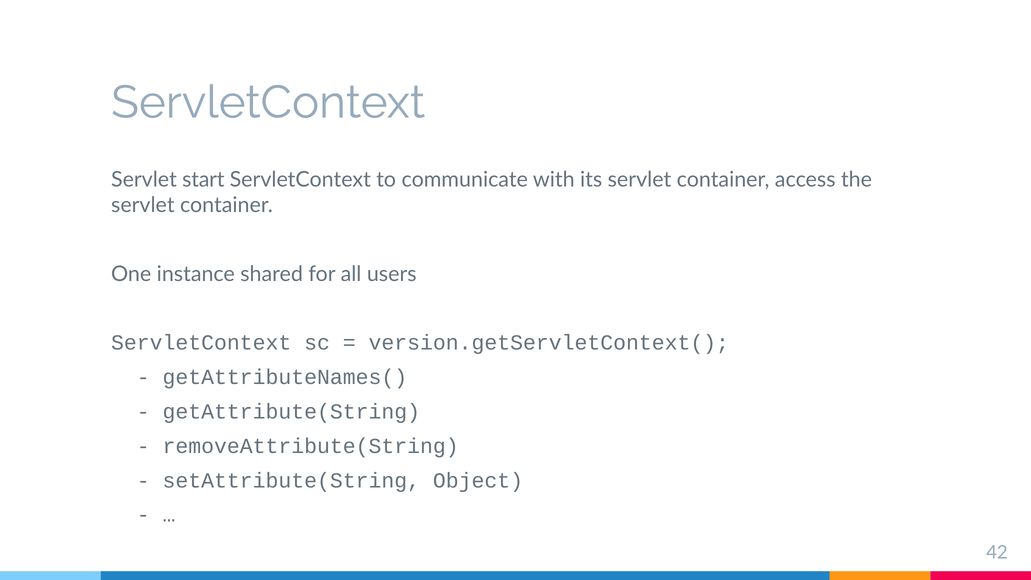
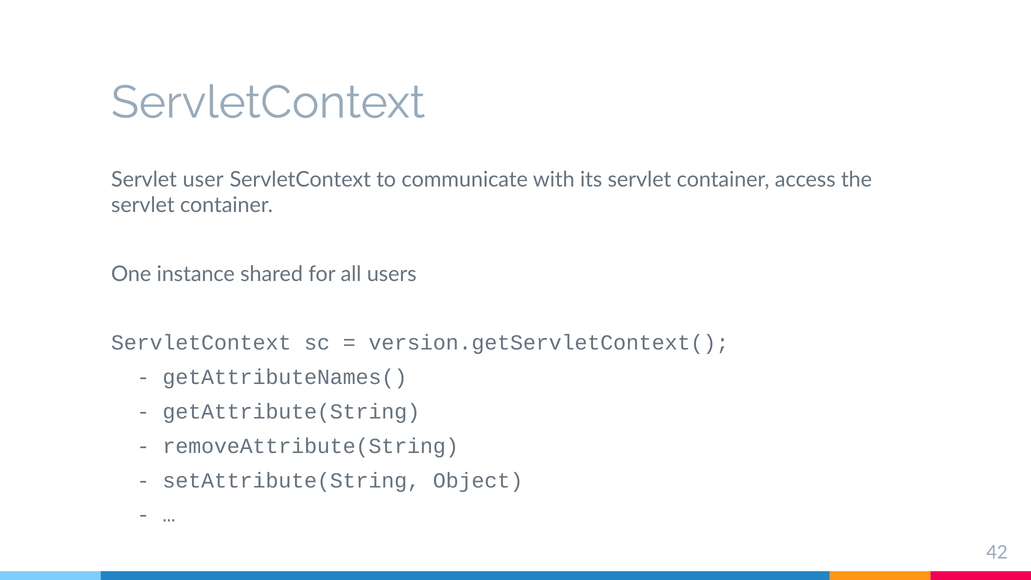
start: start -> user
